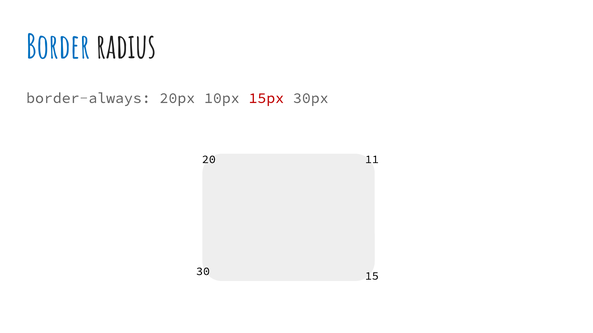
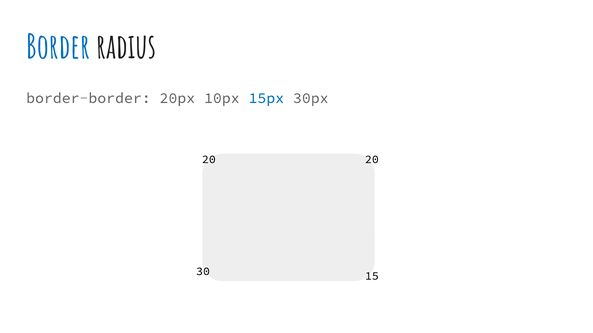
border-always: border-always -> border-border
15px colour: red -> blue
20 11: 11 -> 20
